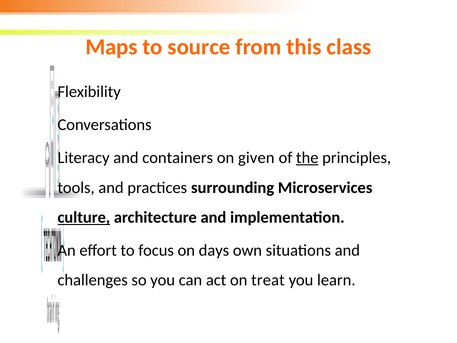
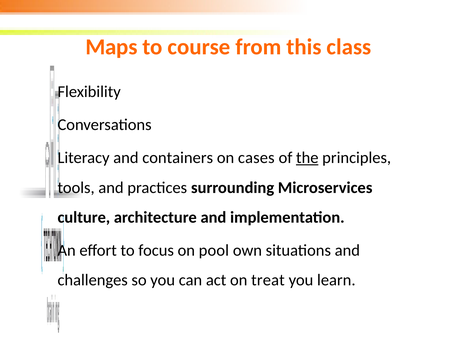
source: source -> course
given: given -> cases
culture underline: present -> none
days: days -> pool
